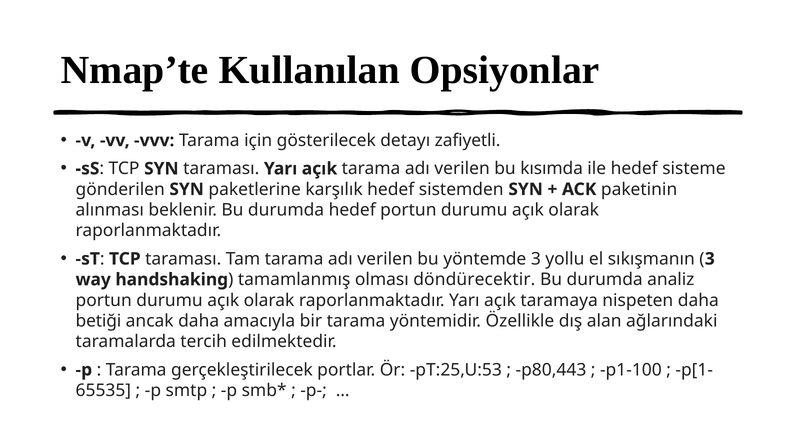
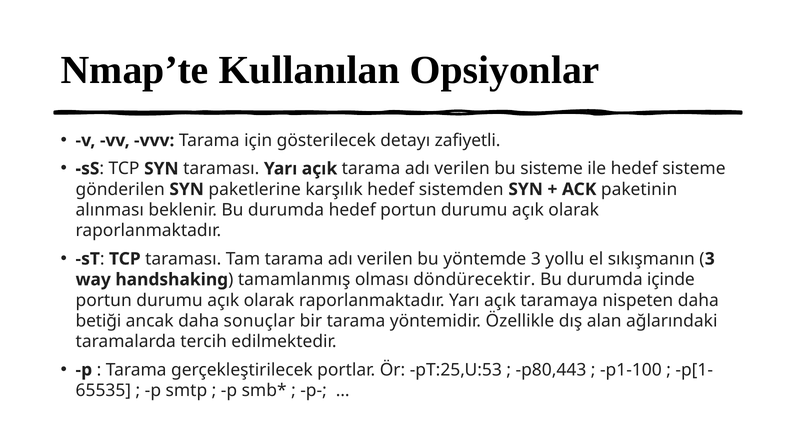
bu kısımda: kısımda -> sisteme
analiz: analiz -> içinde
amacıyla: amacıyla -> sonuçlar
